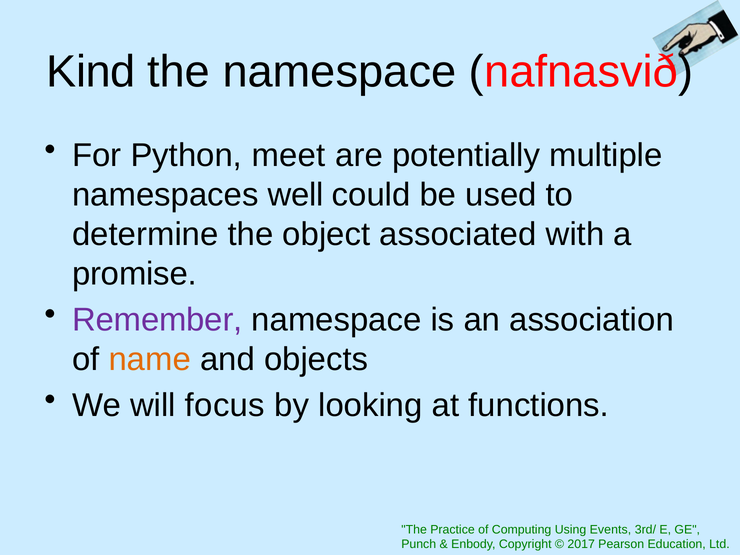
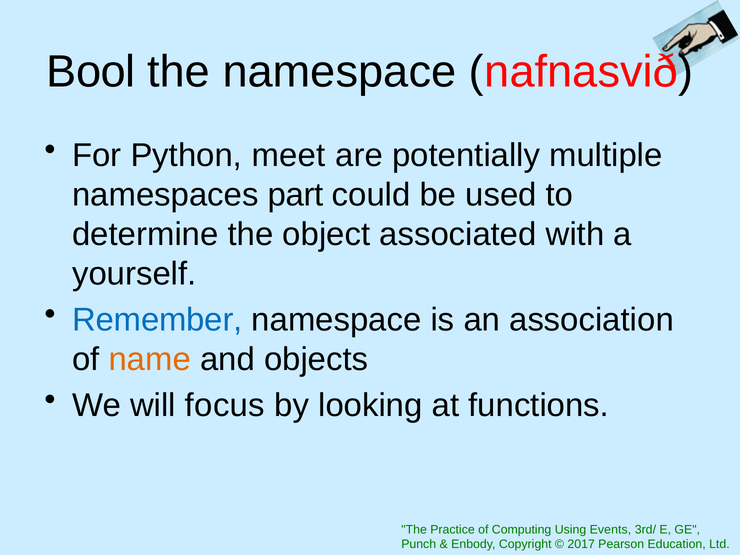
Kind: Kind -> Bool
well: well -> part
promise: promise -> yourself
Remember colour: purple -> blue
